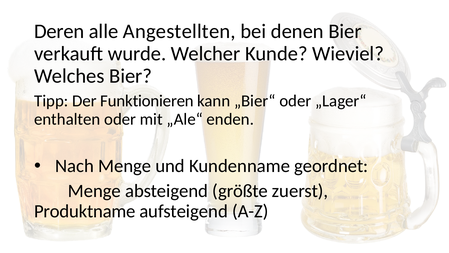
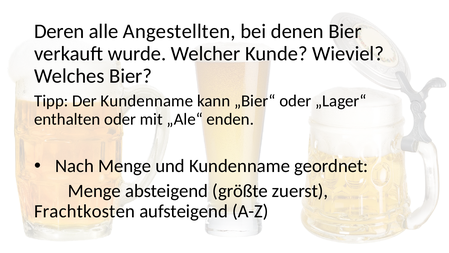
Der Funktionieren: Funktionieren -> Kundenname
Produktname: Produktname -> Frachtkosten
